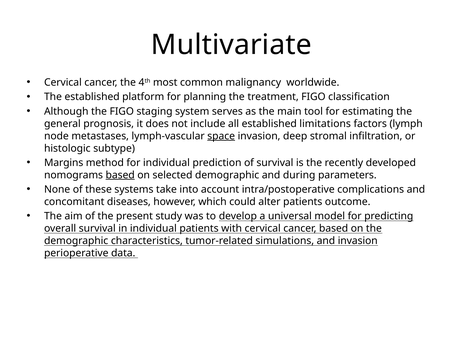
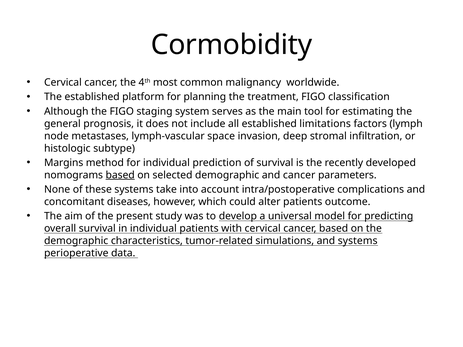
Multivariate: Multivariate -> Cormobidity
space underline: present -> none
and during: during -> cancer
and invasion: invasion -> systems
